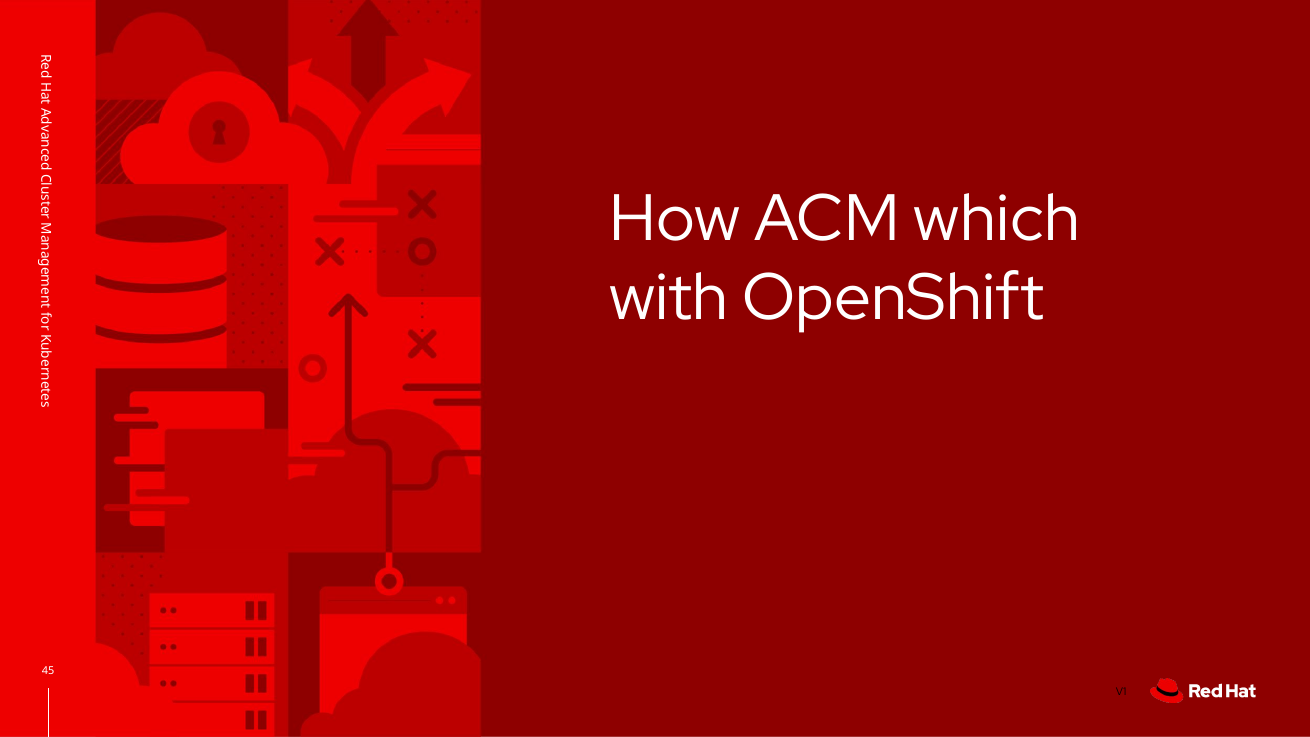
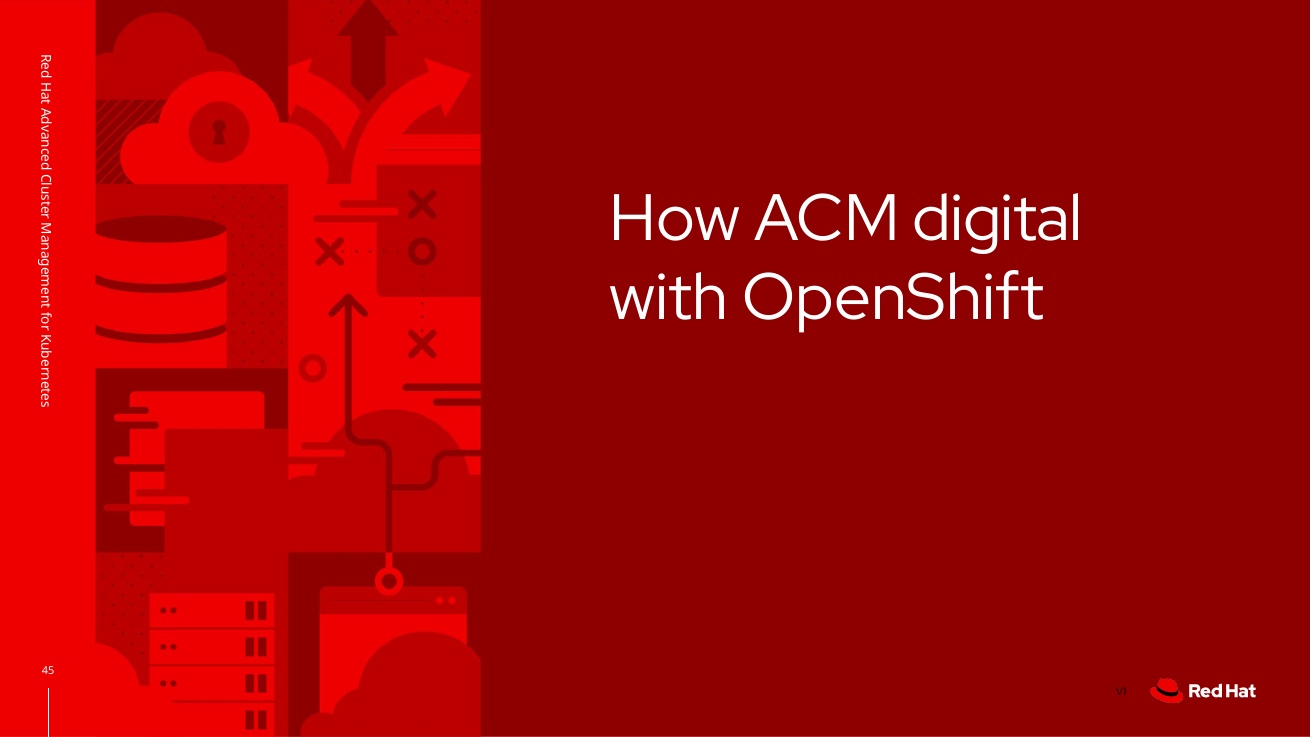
which: which -> digital
